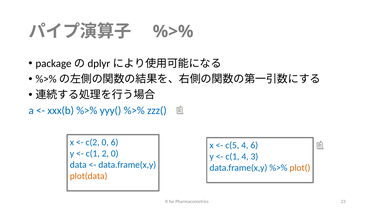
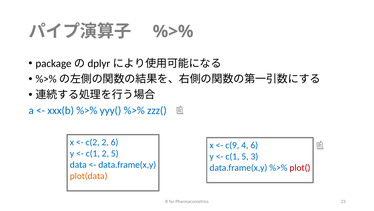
c(2 0: 0 -> 2
c(5: c(5 -> c(9
2 0: 0 -> 5
c(1 4: 4 -> 5
plot( colour: orange -> red
